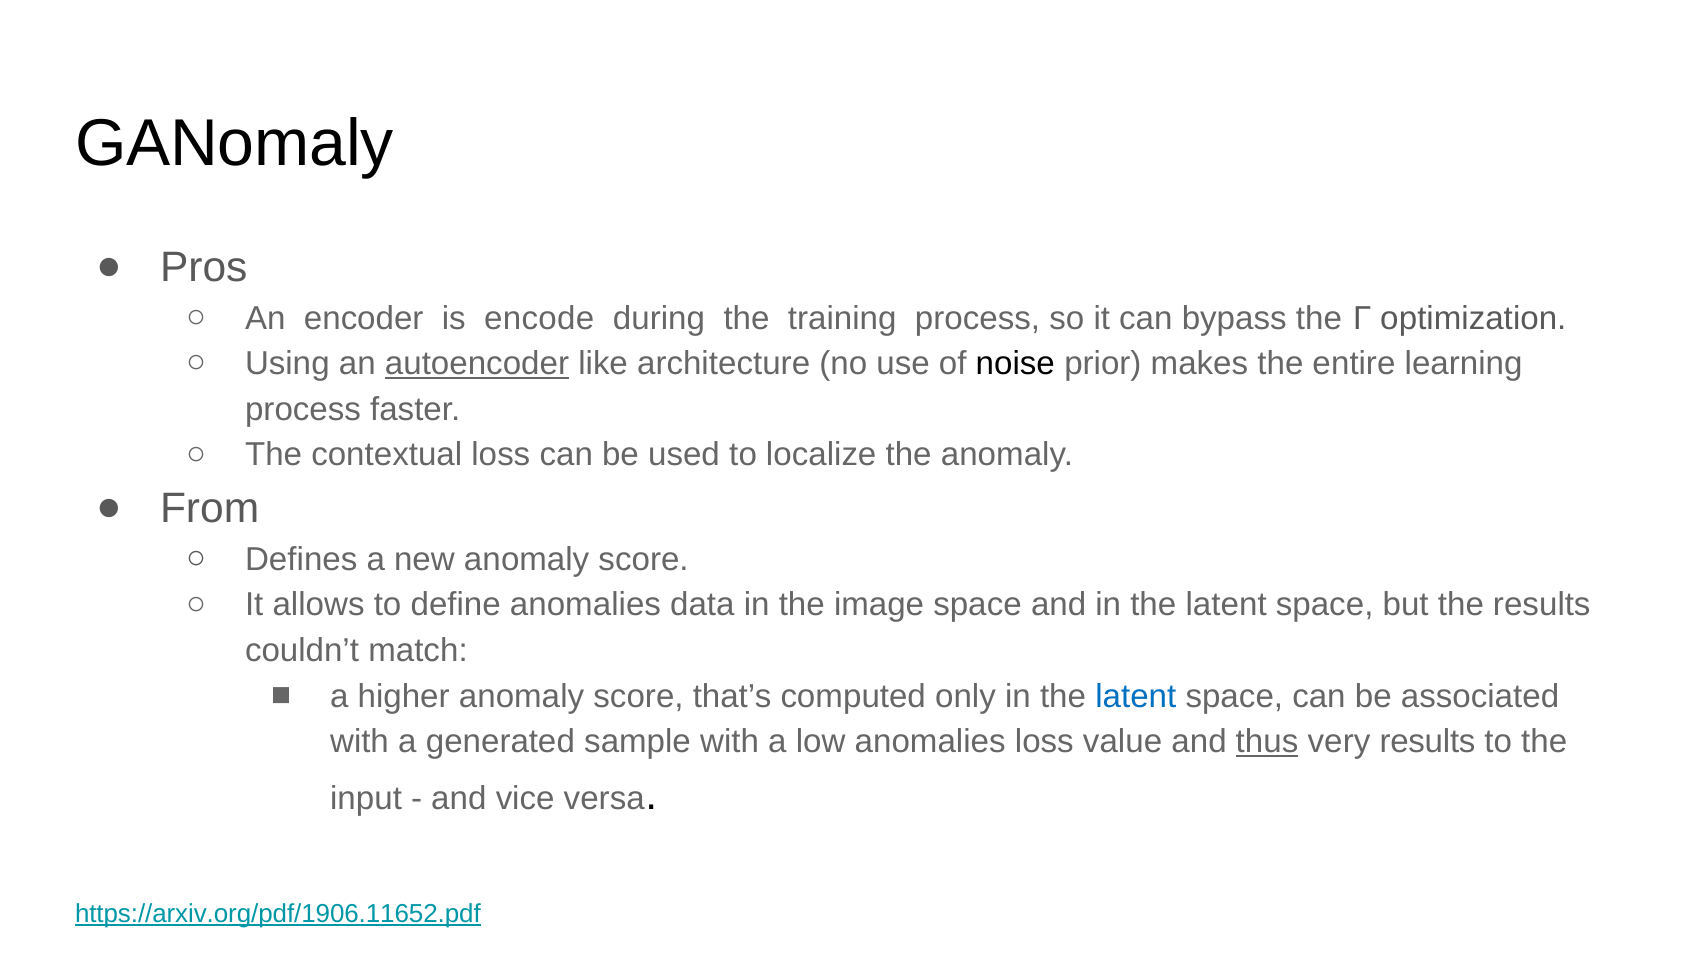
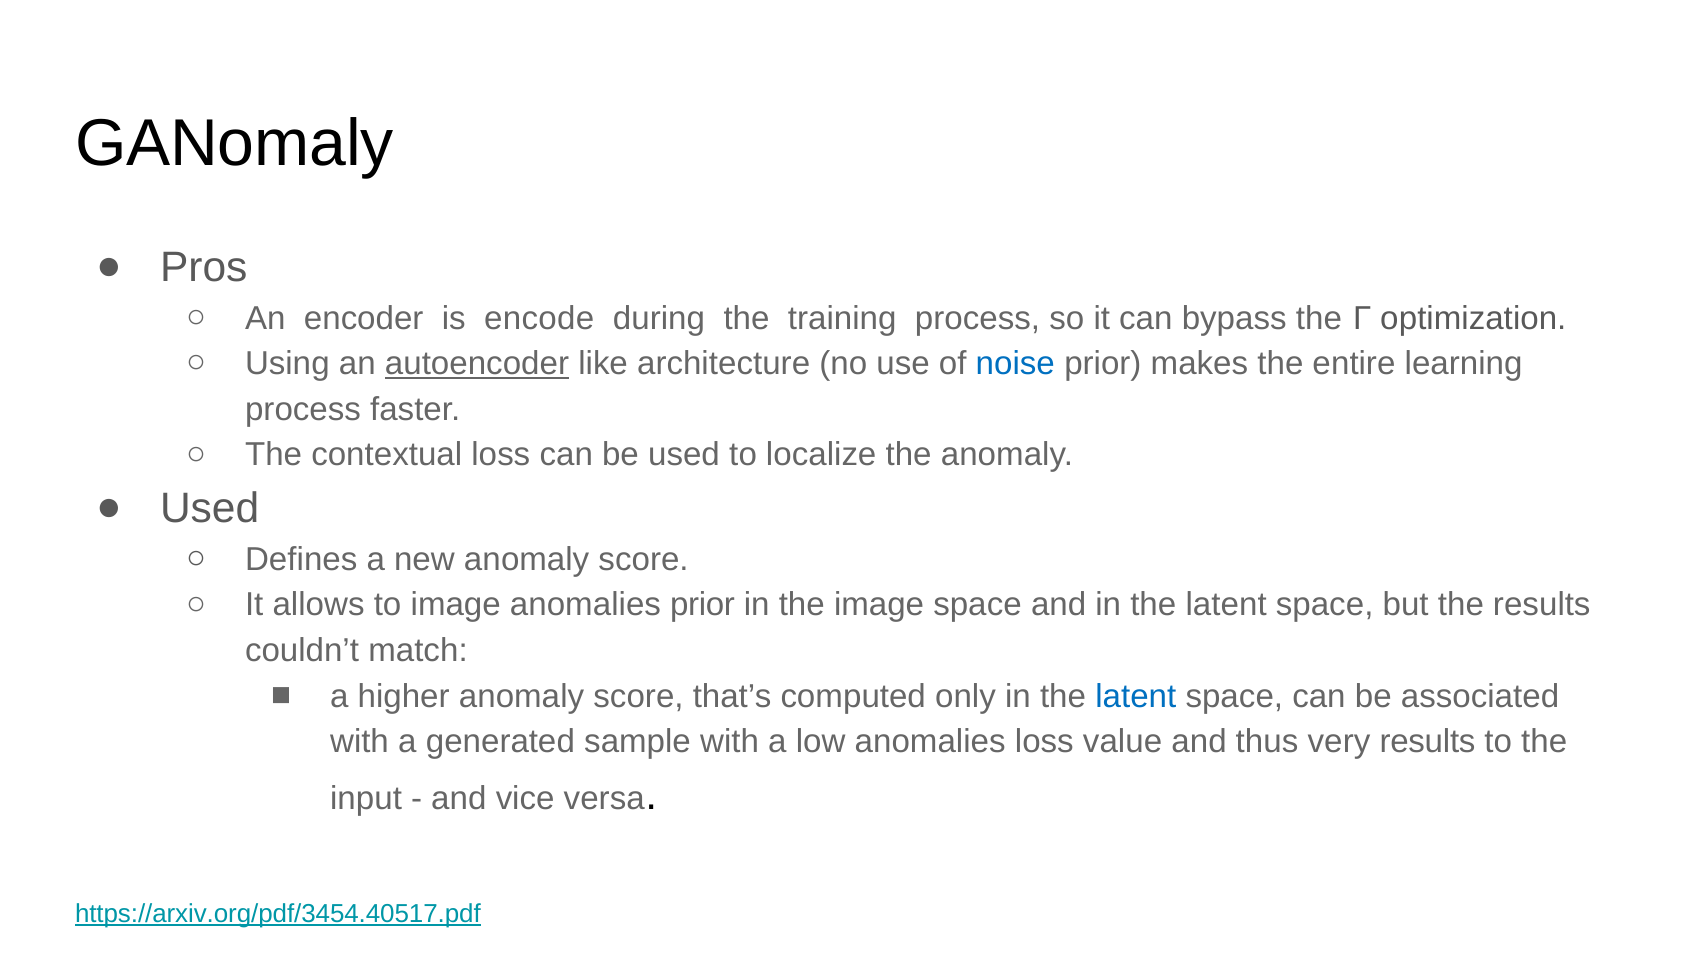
noise colour: black -> blue
From at (210, 509): From -> Used
to define: define -> image
anomalies data: data -> prior
thus underline: present -> none
https://arxiv.org/pdf/1906.11652.pdf: https://arxiv.org/pdf/1906.11652.pdf -> https://arxiv.org/pdf/3454.40517.pdf
